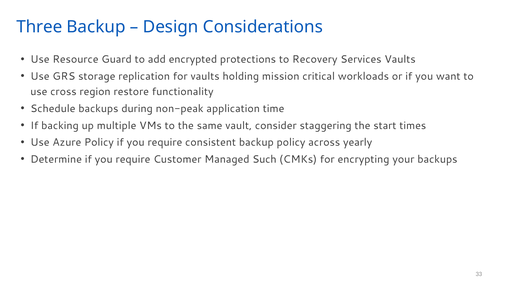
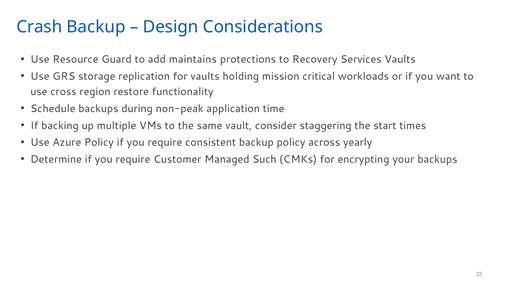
Three: Three -> Crash
encrypted: encrypted -> maintains
